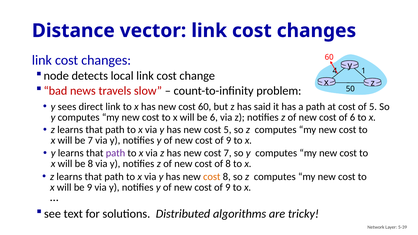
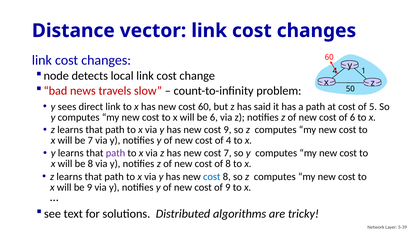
cost 5: 5 -> 9
9 at (229, 141): 9 -> 4
cost at (212, 177) colour: orange -> blue
